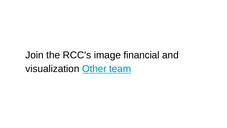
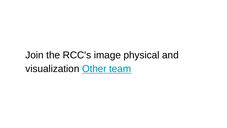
financial: financial -> physical
